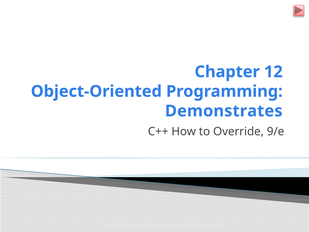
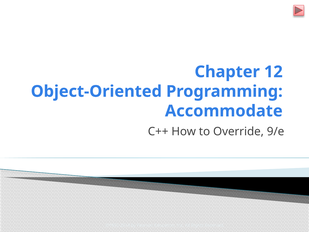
Demonstrates: Demonstrates -> Accommodate
